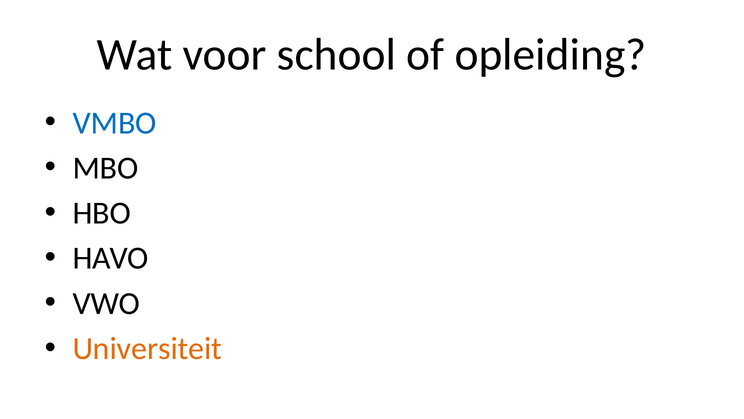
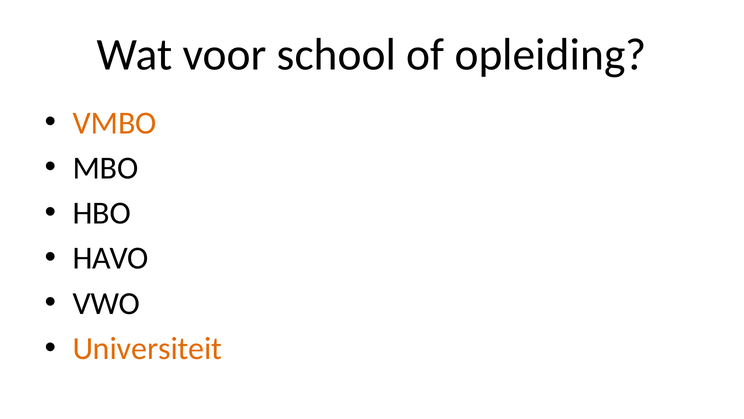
VMBO colour: blue -> orange
